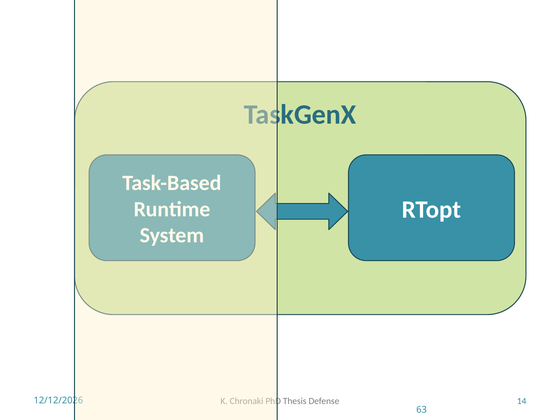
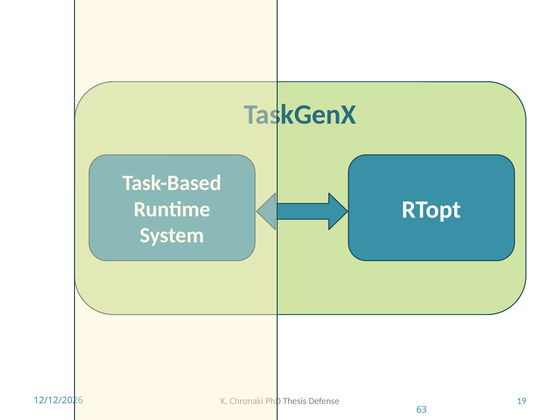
14: 14 -> 19
